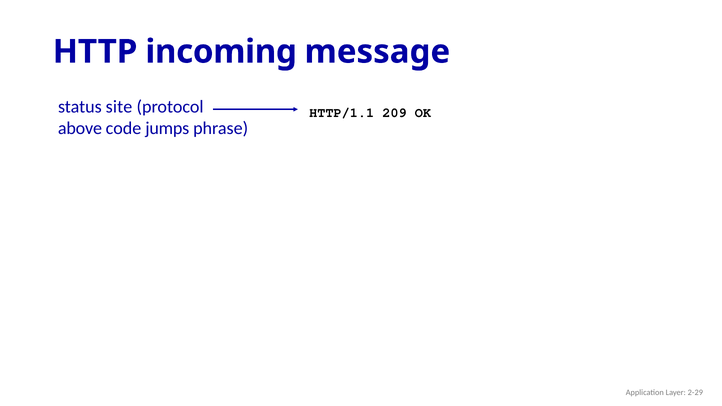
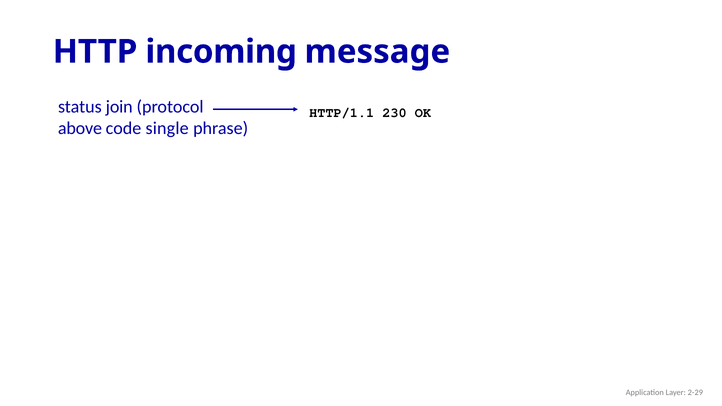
site: site -> join
209: 209 -> 230
jumps: jumps -> single
